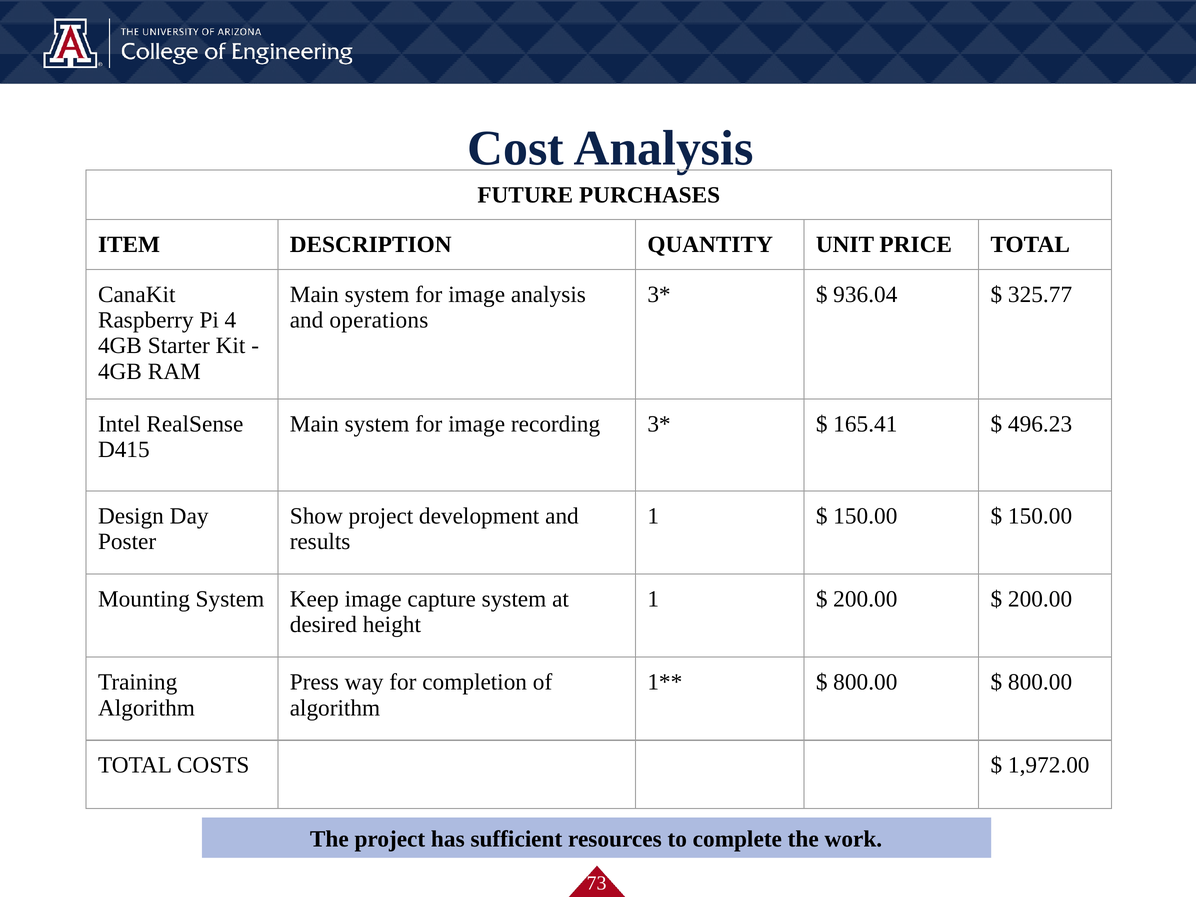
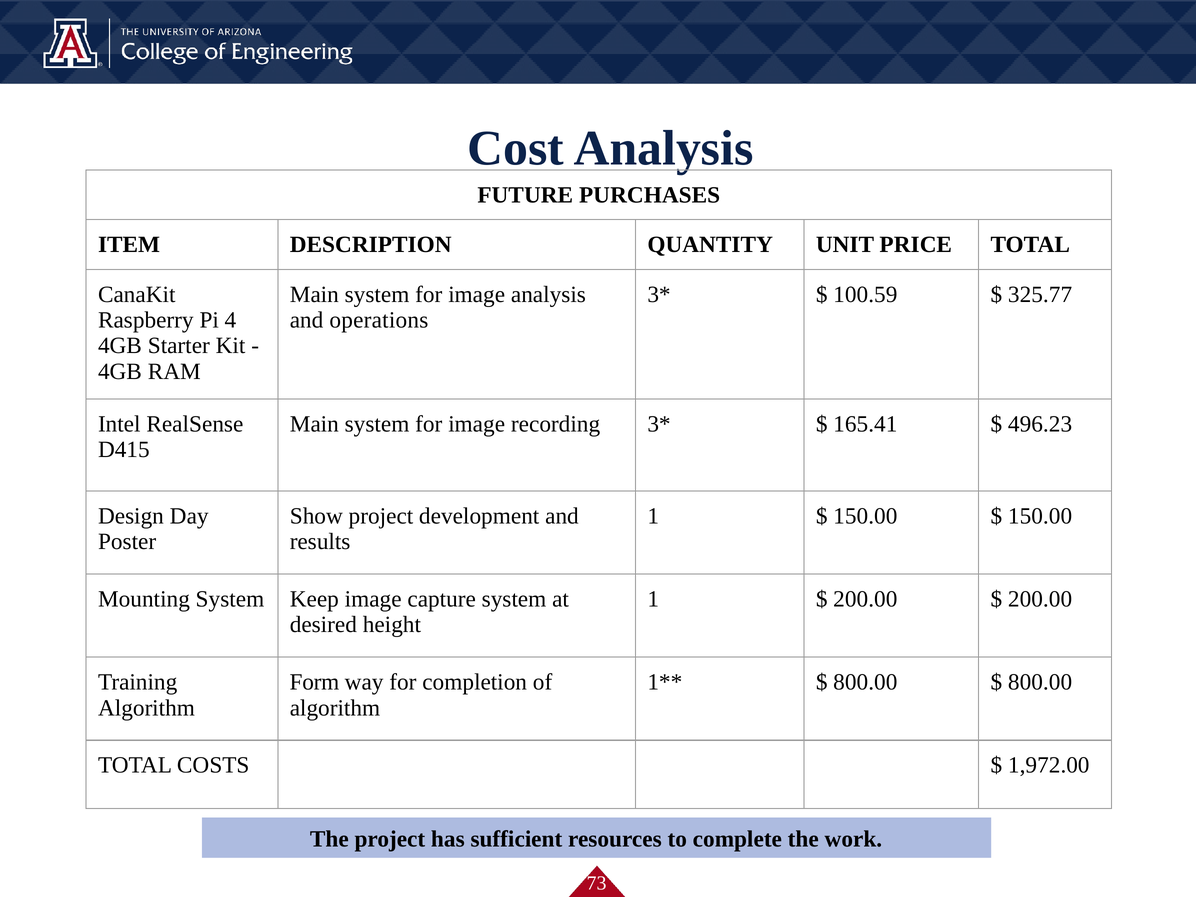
936.04: 936.04 -> 100.59
Press: Press -> Form
